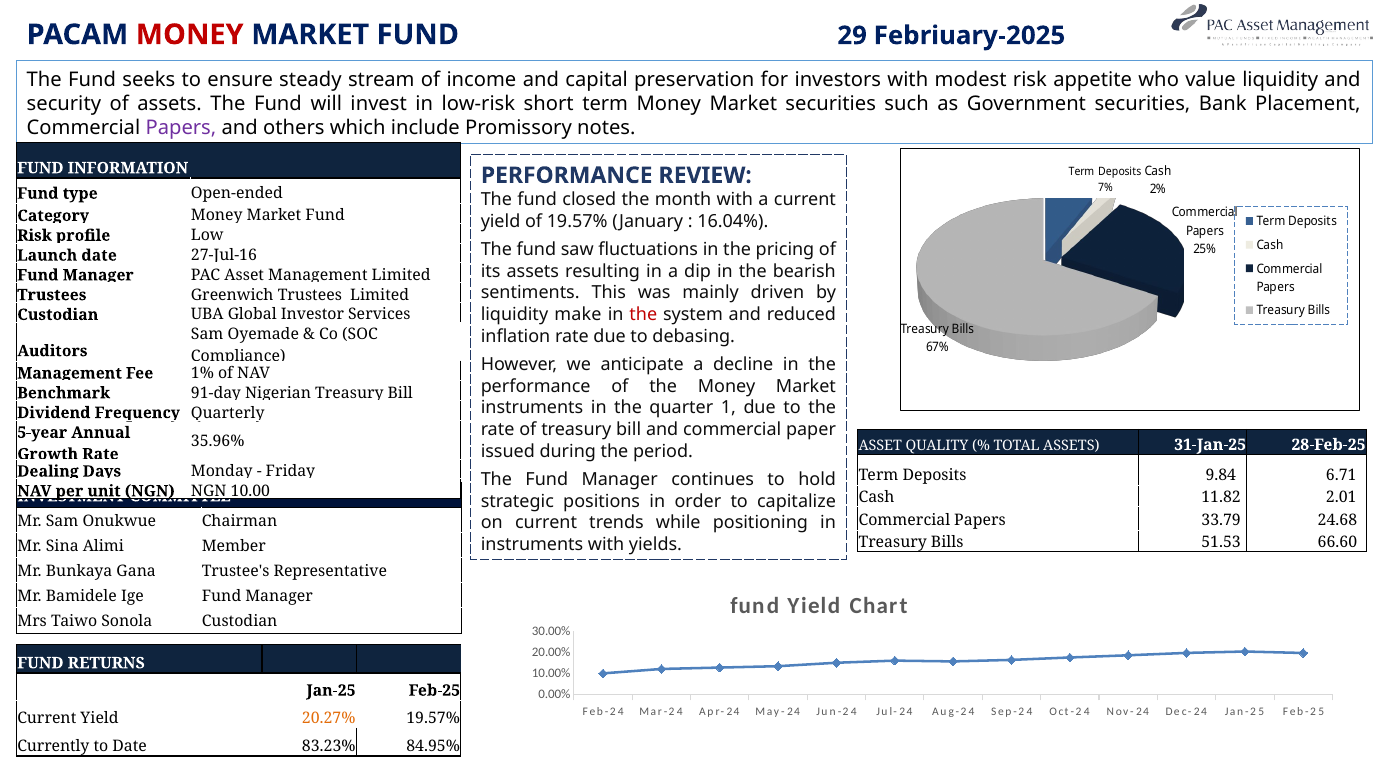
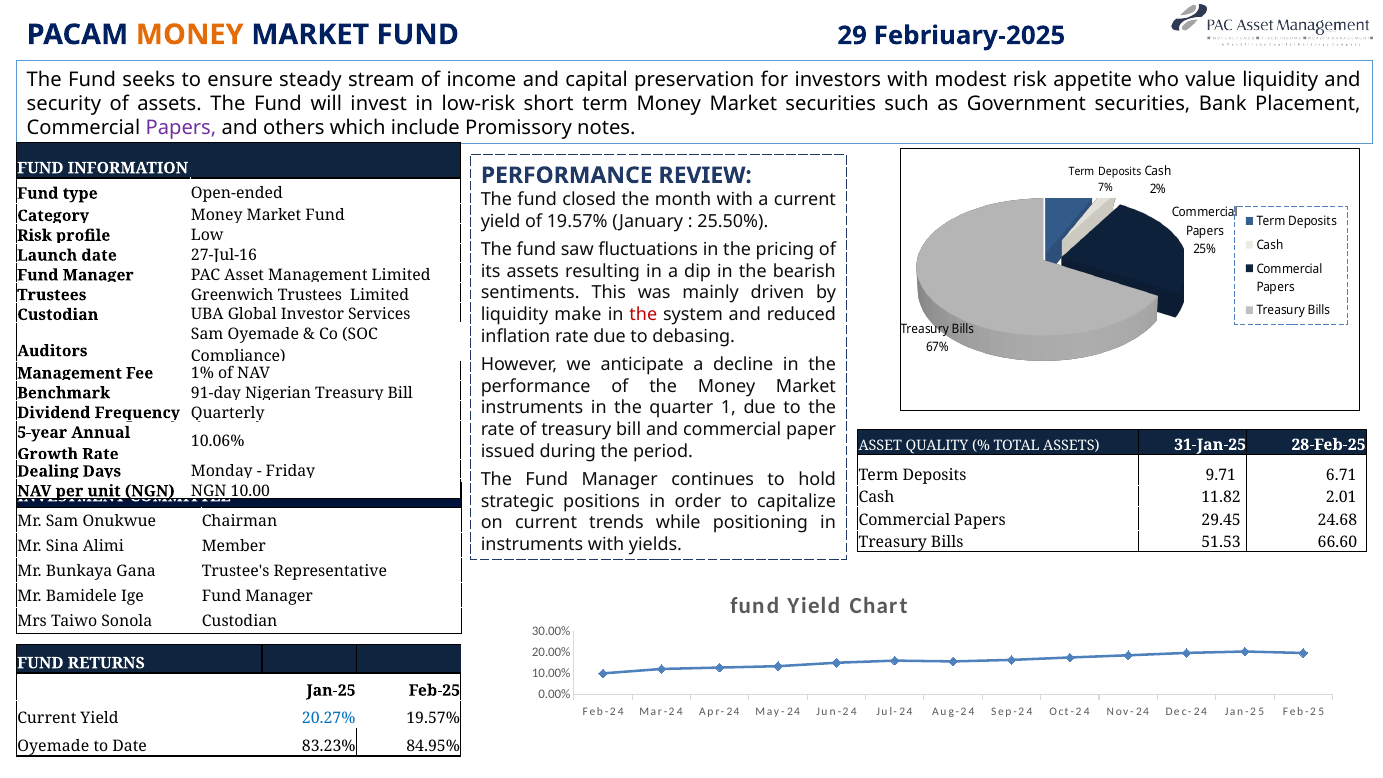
MONEY at (190, 35) colour: red -> orange
16.04%: 16.04% -> 25.50%
35.96%: 35.96% -> 10.06%
9.84: 9.84 -> 9.71
33.79: 33.79 -> 29.45
20.27% colour: orange -> blue
Currently at (53, 746): Currently -> Oyemade
